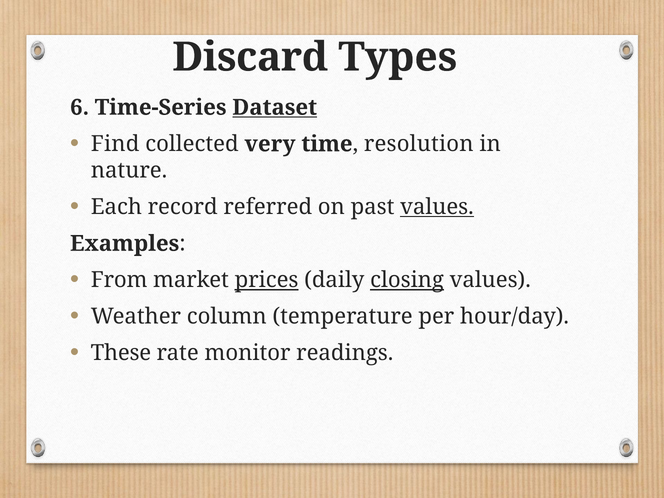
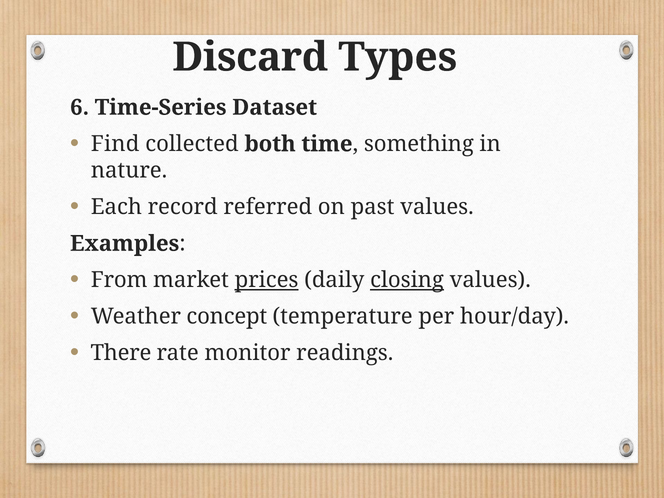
Dataset underline: present -> none
very: very -> both
resolution: resolution -> something
values at (437, 207) underline: present -> none
column: column -> concept
These: These -> There
